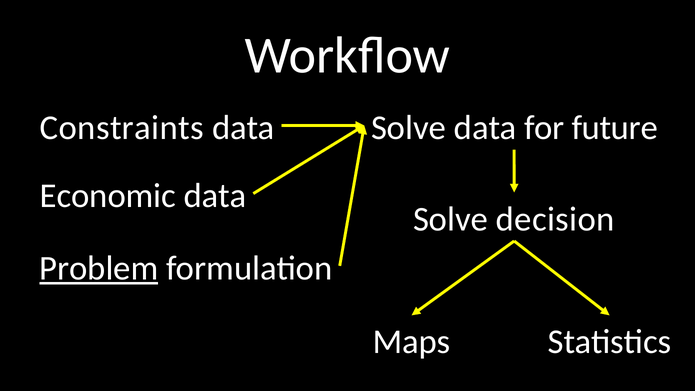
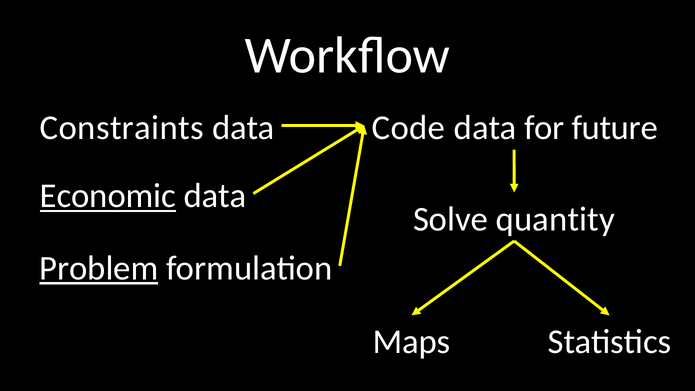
Solve at (409, 128): Solve -> Code
Economic underline: none -> present
decision: decision -> quantity
